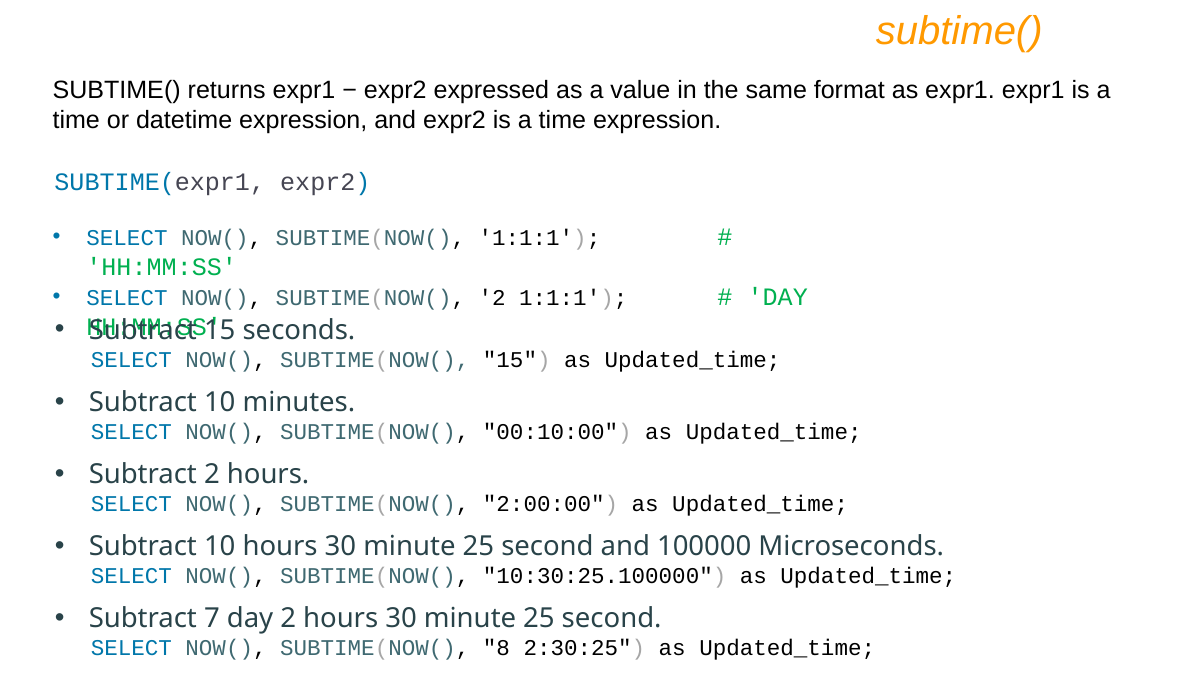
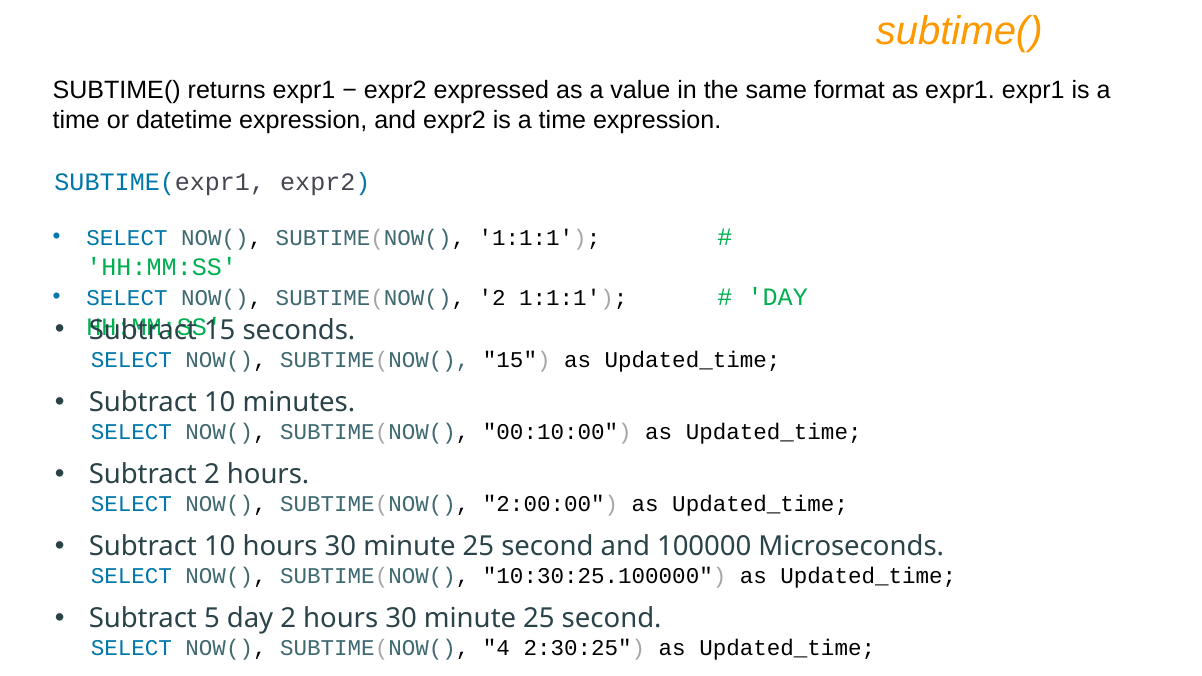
7: 7 -> 5
8: 8 -> 4
